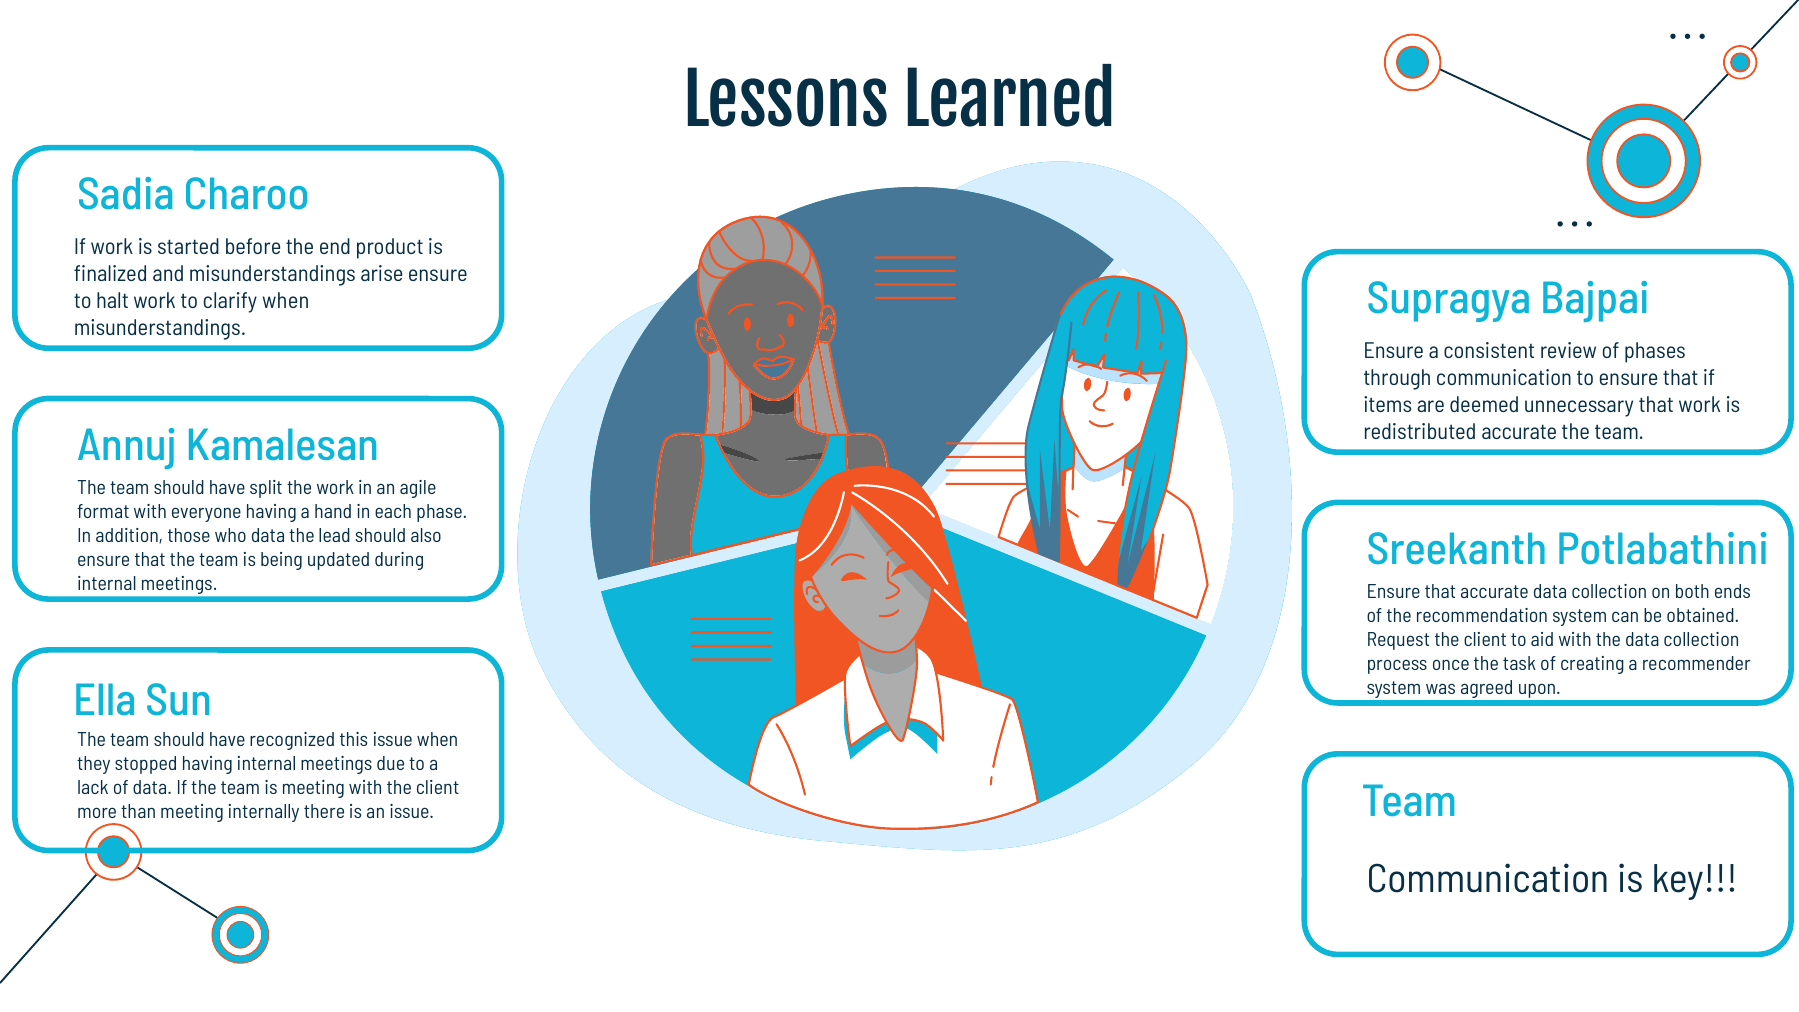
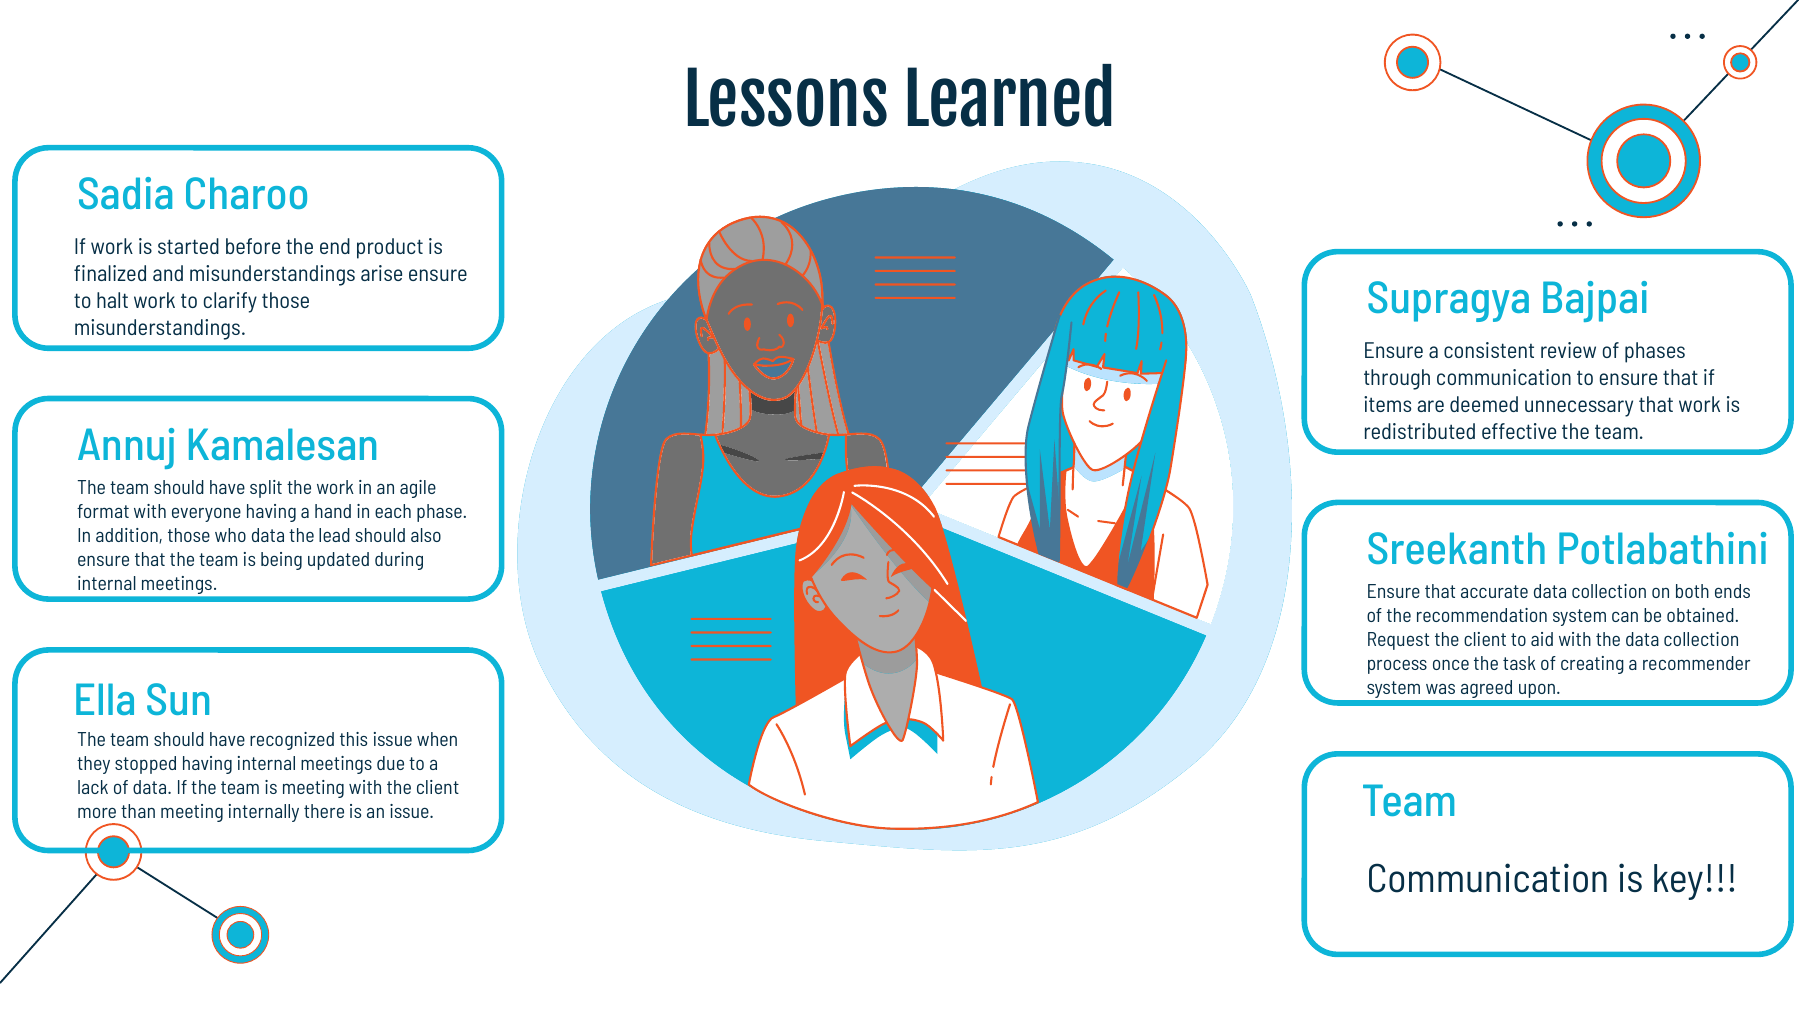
clarify when: when -> those
redistributed accurate: accurate -> effective
